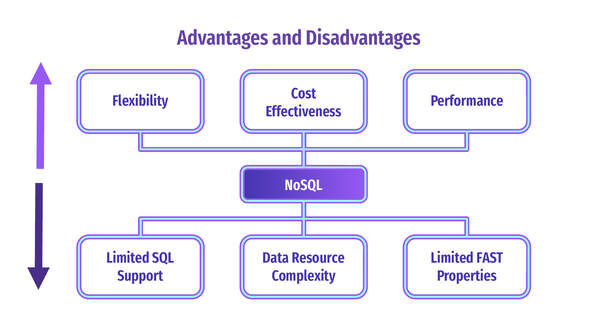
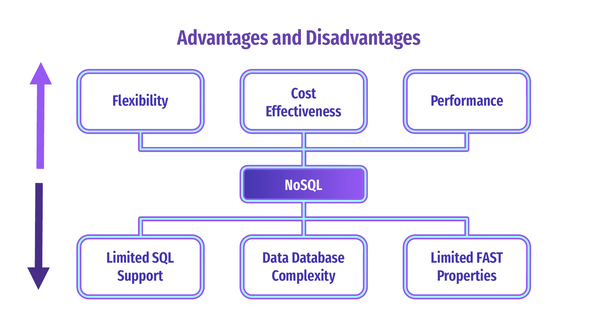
Resource: Resource -> Database
